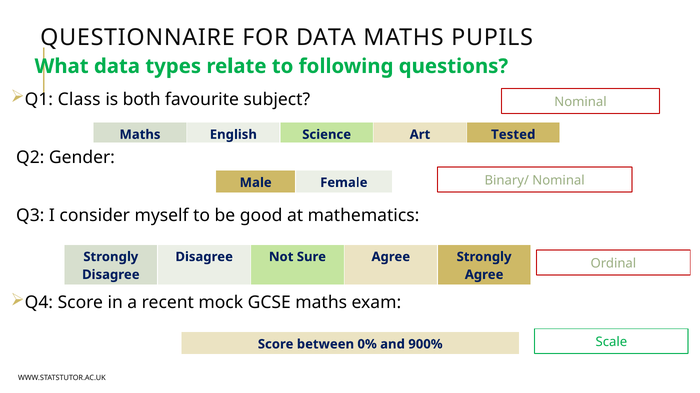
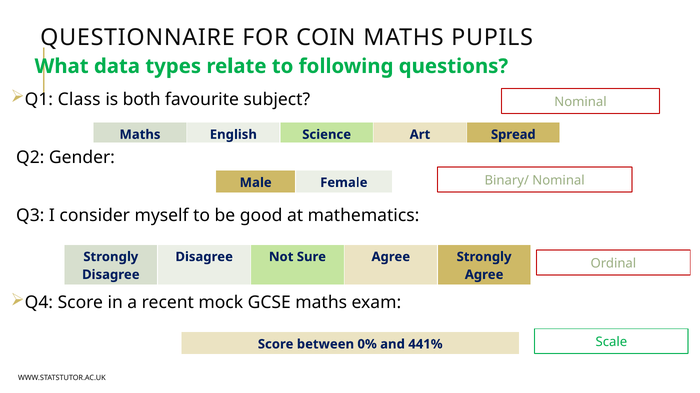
FOR DATA: DATA -> COIN
Tested: Tested -> Spread
900%: 900% -> 441%
